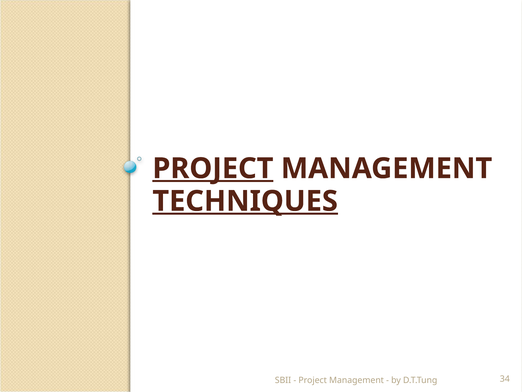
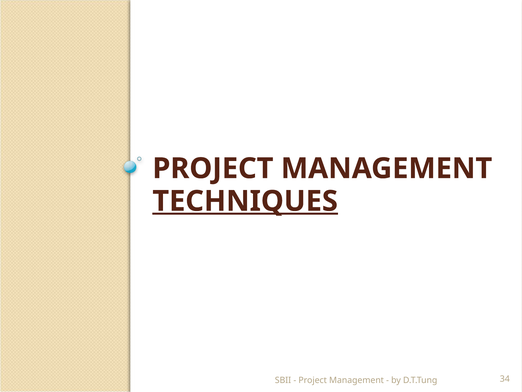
PROJECT at (213, 168) underline: present -> none
